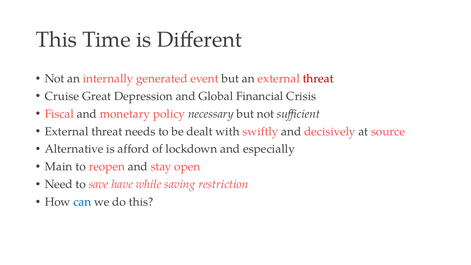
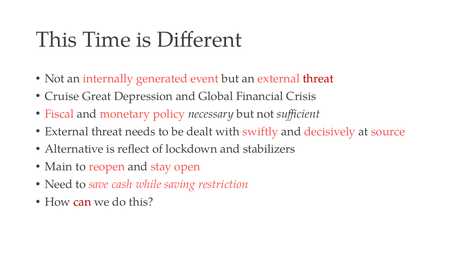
afford: afford -> reflect
especially: especially -> stabilizers
have: have -> cash
can colour: blue -> red
